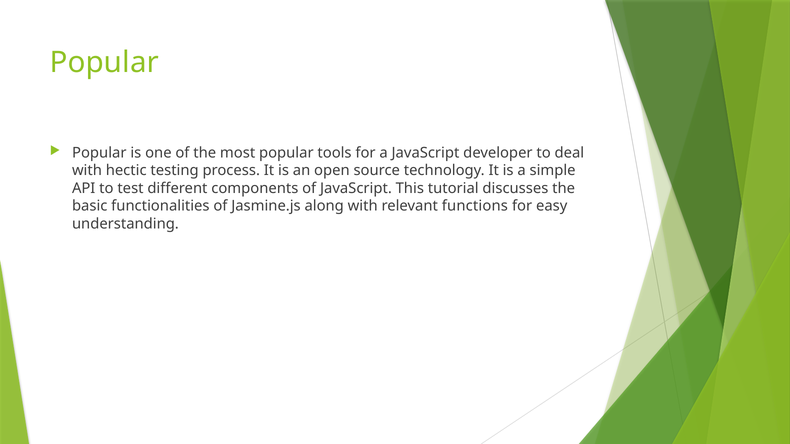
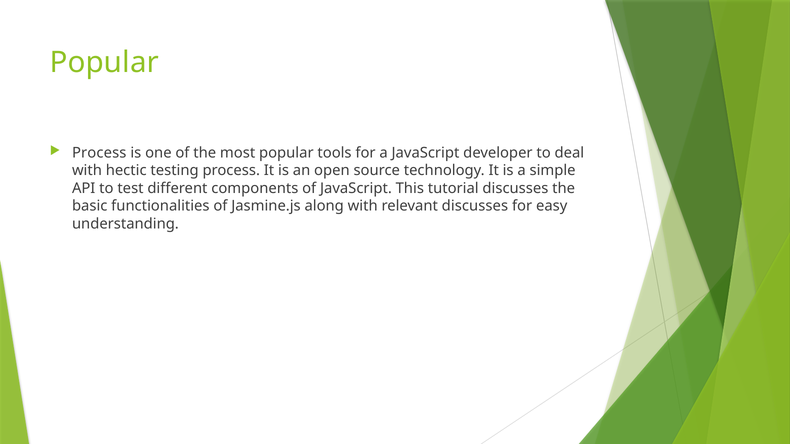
Popular at (99, 153): Popular -> Process
relevant functions: functions -> discusses
